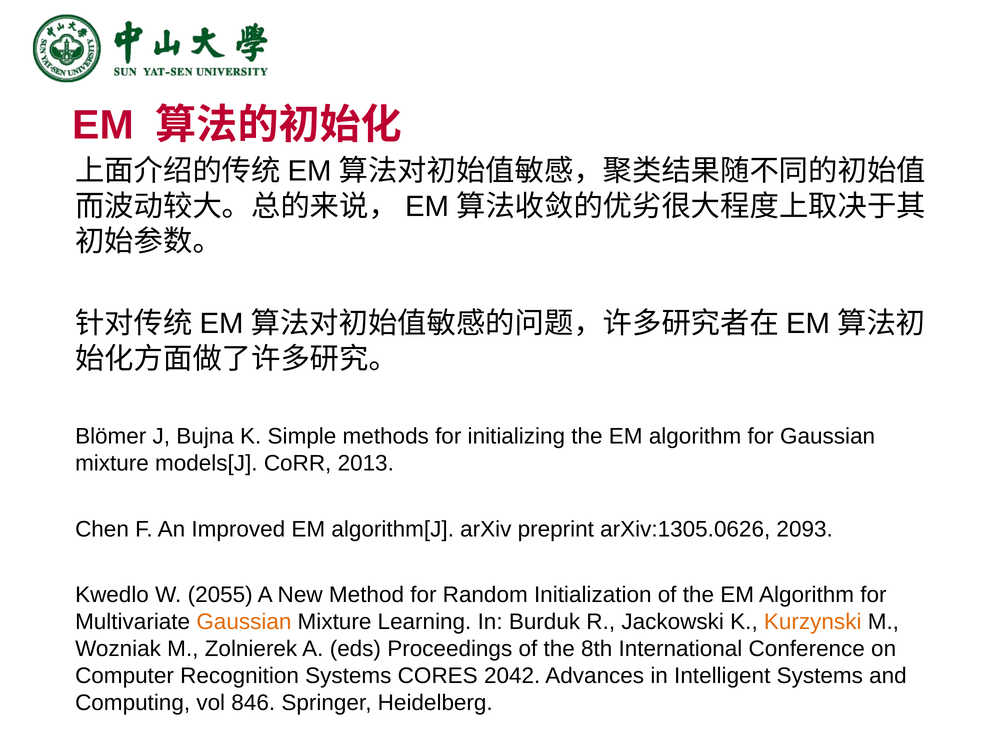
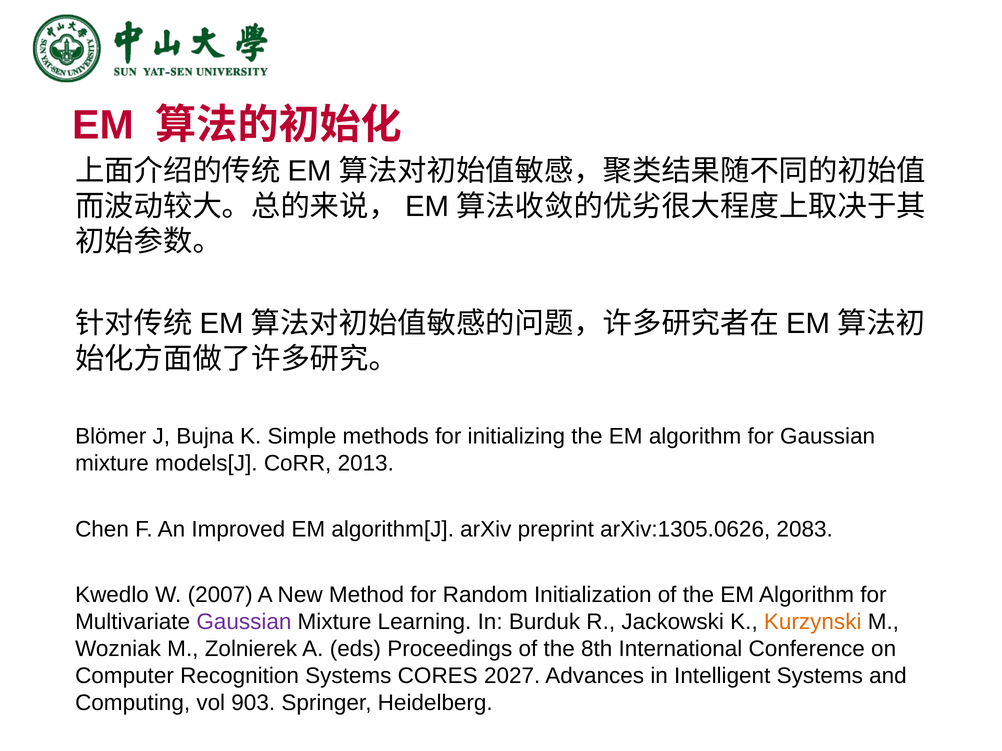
2093: 2093 -> 2083
2055: 2055 -> 2007
Gaussian at (244, 622) colour: orange -> purple
2042: 2042 -> 2027
846: 846 -> 903
